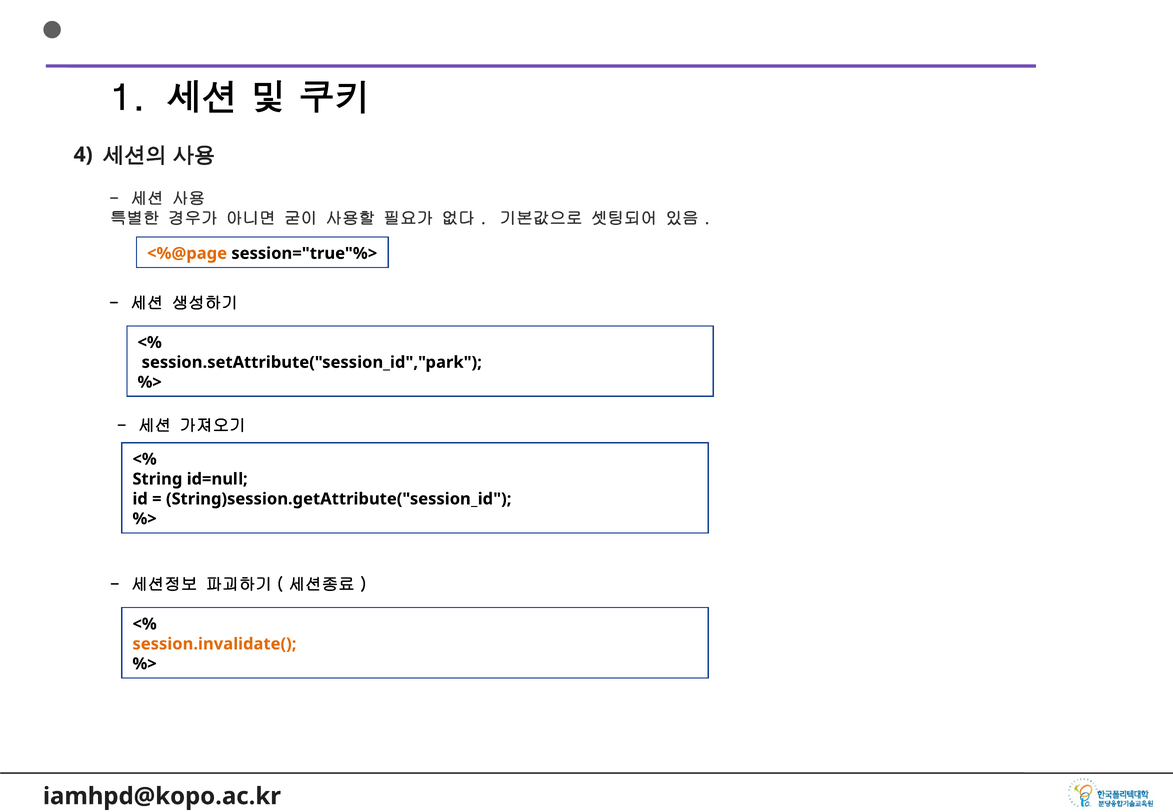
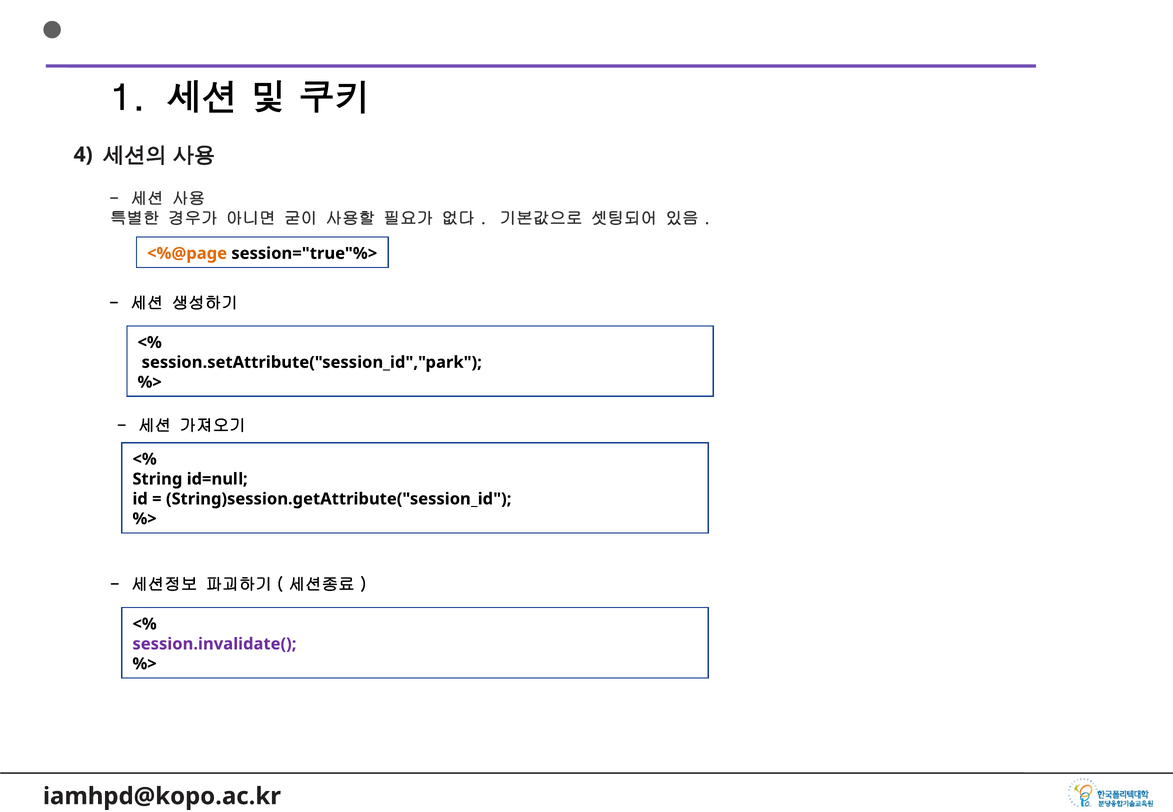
session.invalidate( colour: orange -> purple
